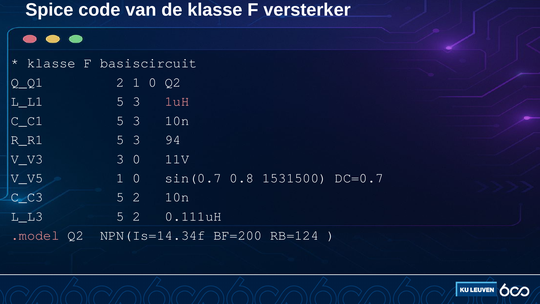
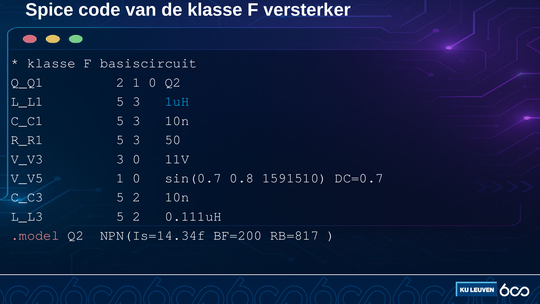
1uH colour: pink -> light blue
94: 94 -> 50
1531500: 1531500 -> 1591510
RB=124: RB=124 -> RB=817
